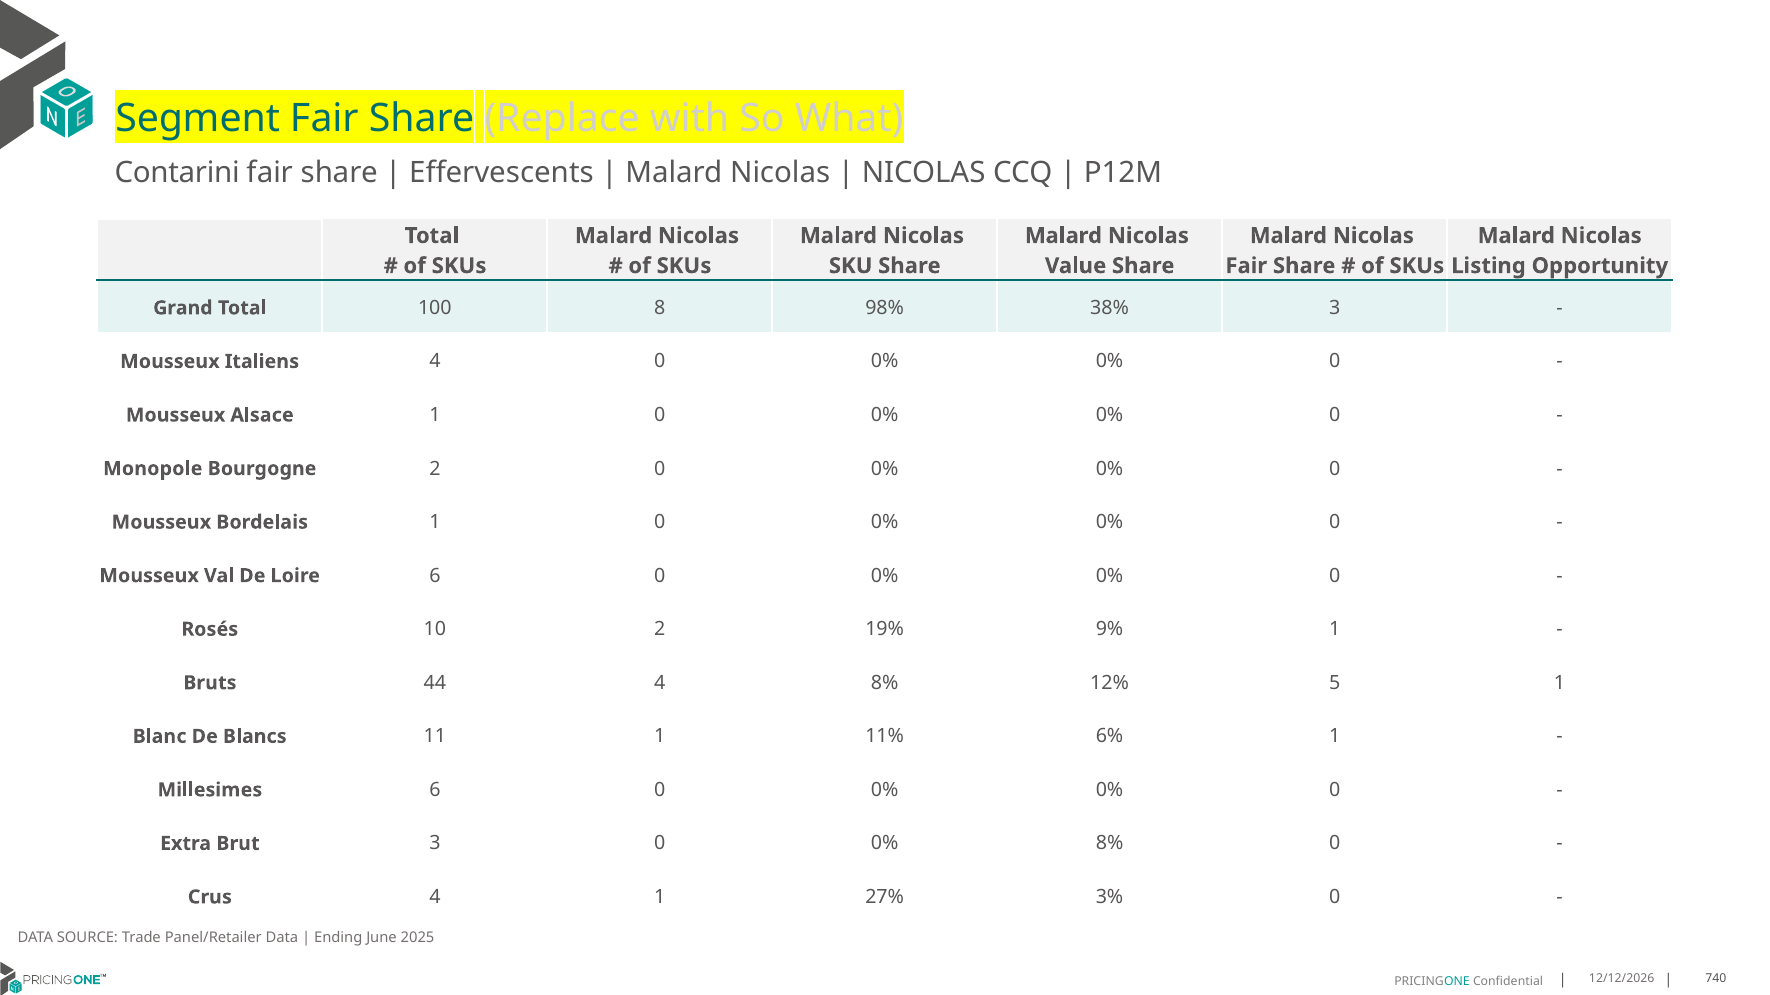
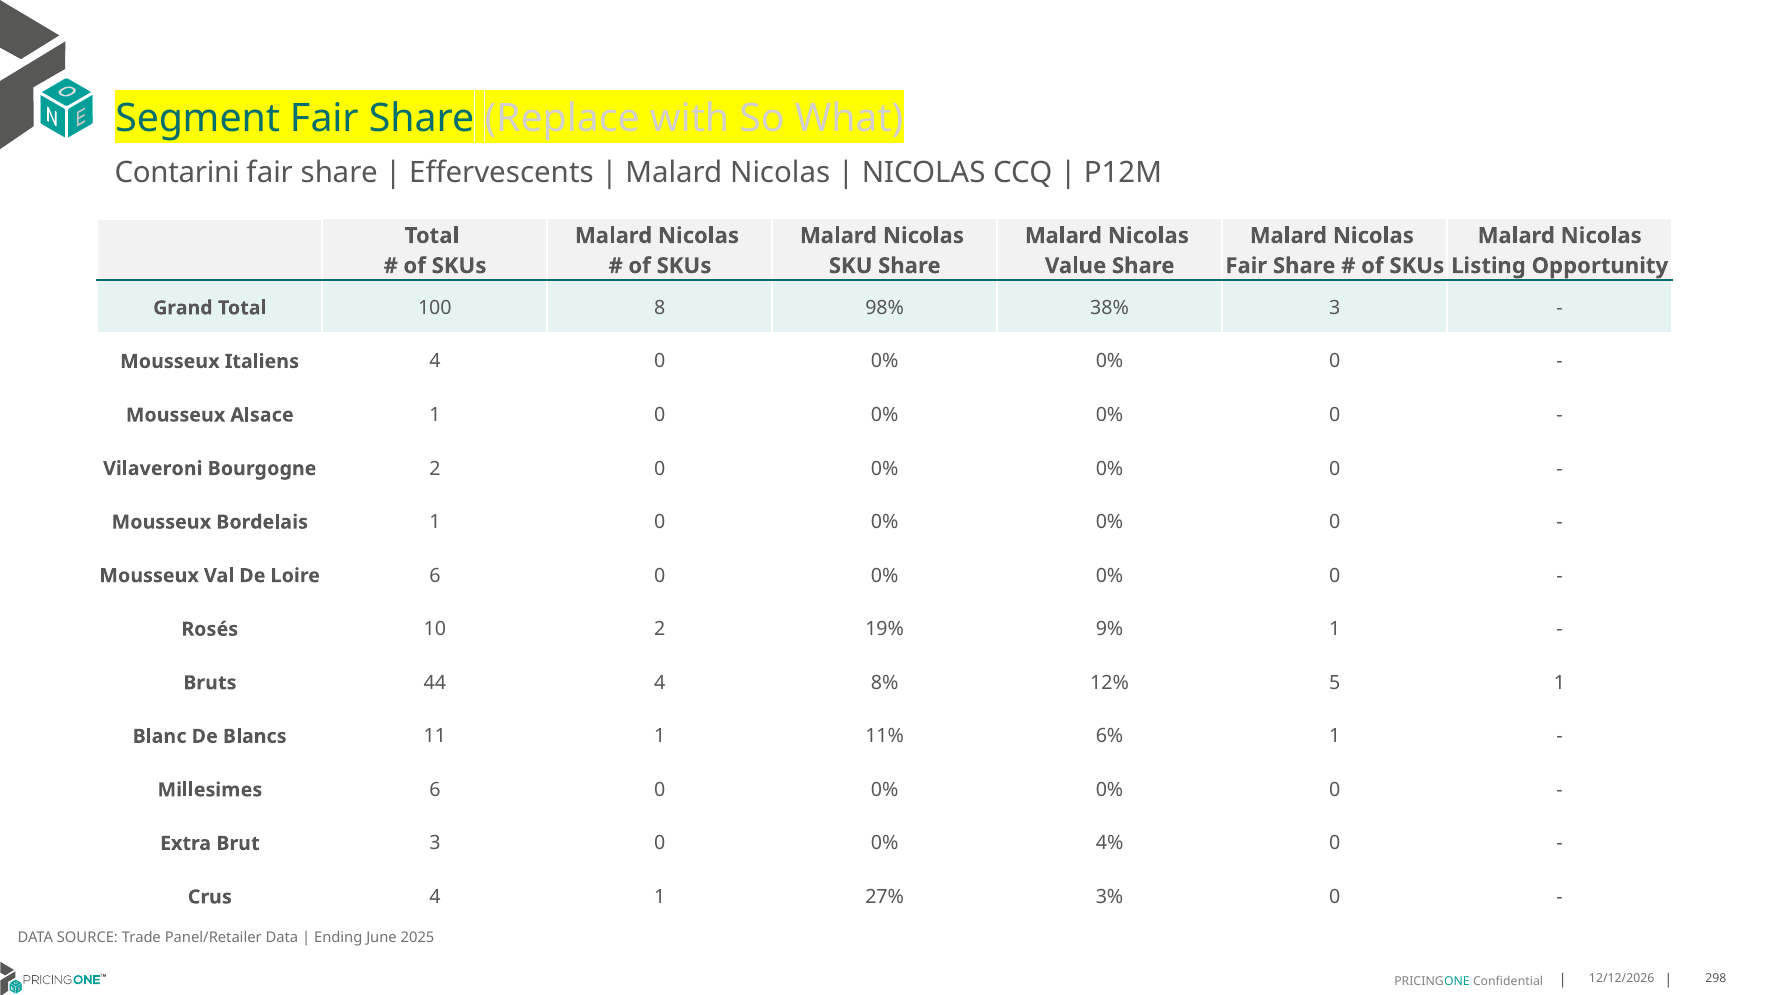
Monopole: Monopole -> Vilaveroni
0% 8%: 8% -> 4%
740: 740 -> 298
